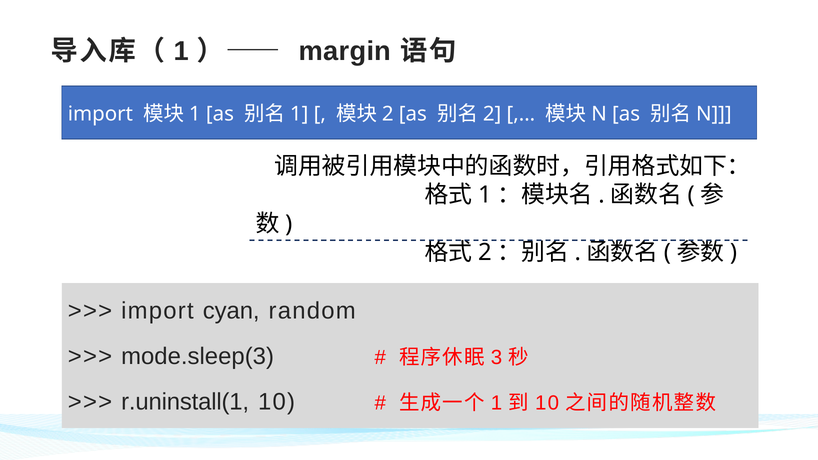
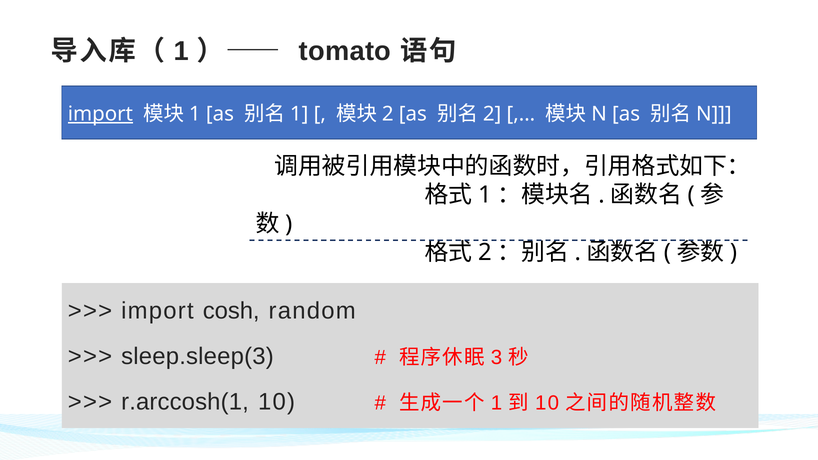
margin: margin -> tomato
import at (100, 114) underline: none -> present
cyan: cyan -> cosh
mode.sleep(3: mode.sleep(3 -> sleep.sleep(3
r.uninstall(1: r.uninstall(1 -> r.arccosh(1
